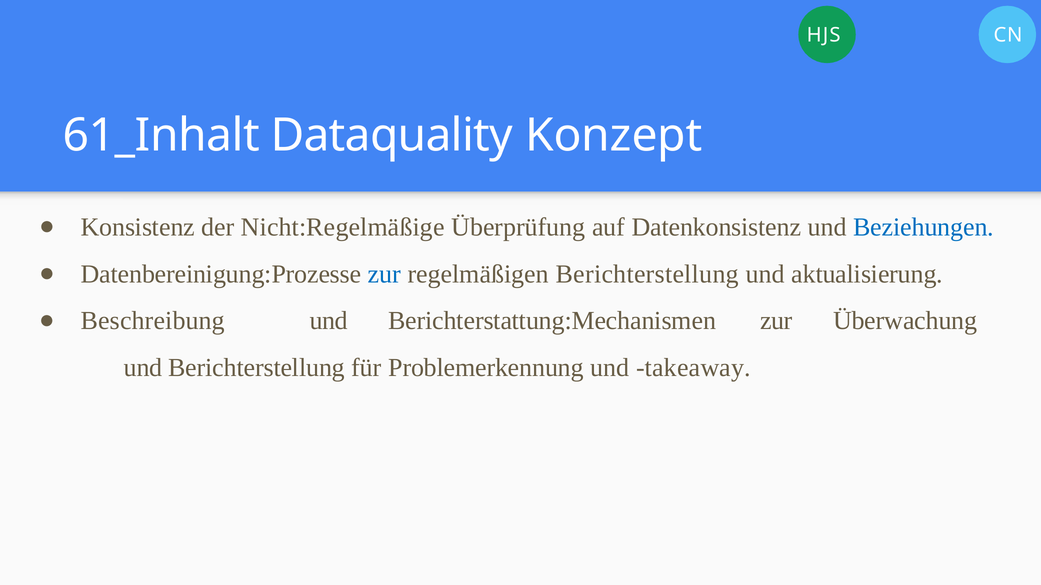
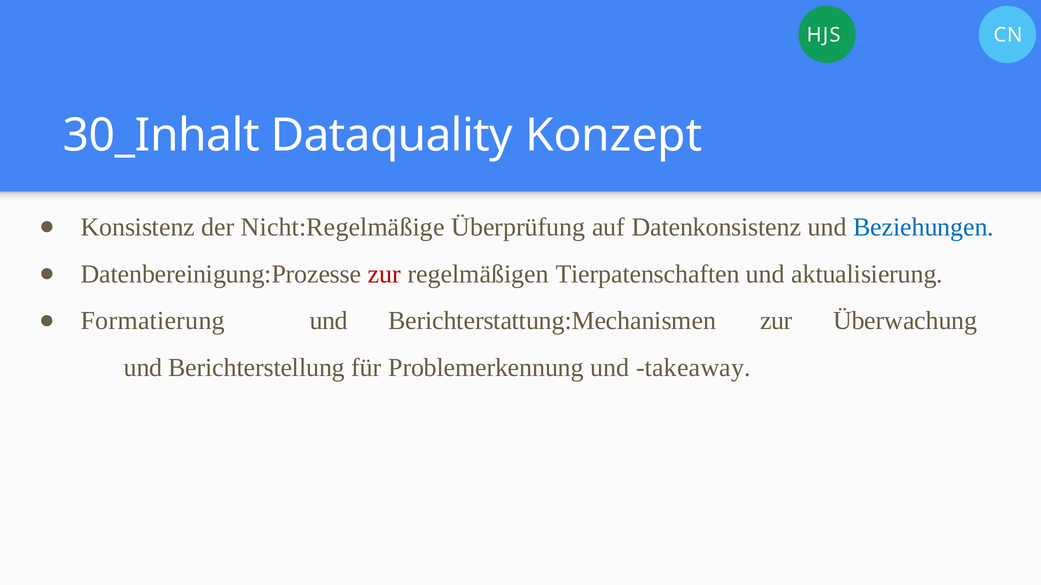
61_Inhalt: 61_Inhalt -> 30_Inhalt
zur at (385, 274) colour: blue -> red
regelmäßigen Berichterstellung: Berichterstellung -> Tierpatenschaften
Beschreibung: Beschreibung -> Formatierung
